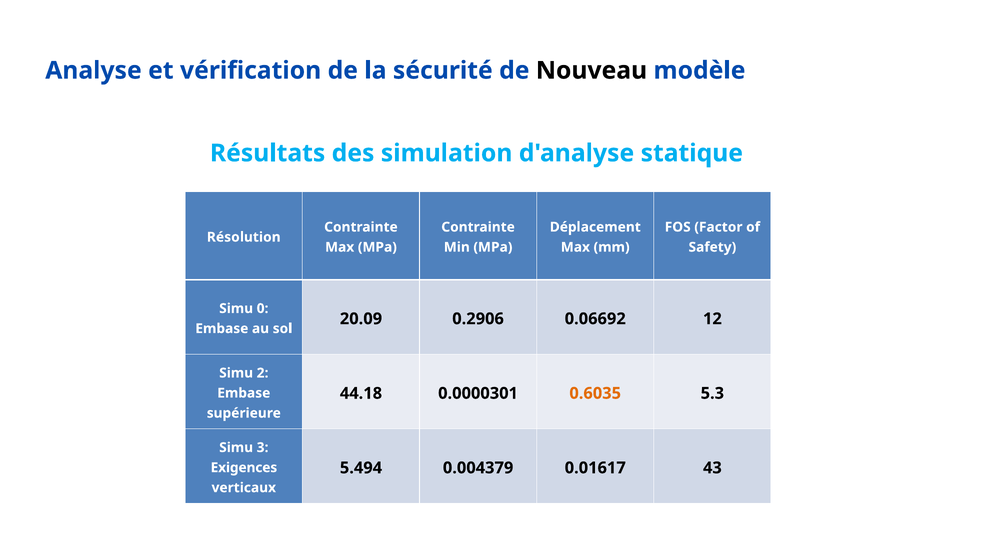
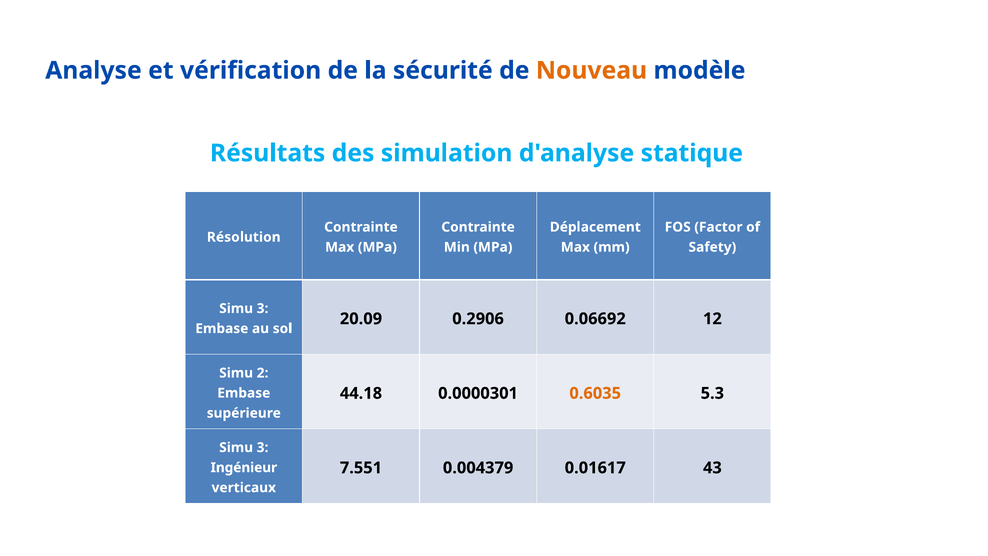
Nouveau colour: black -> orange
0 at (263, 308): 0 -> 3
5.494: 5.494 -> 7.551
Exigences: Exigences -> Ingénieur
